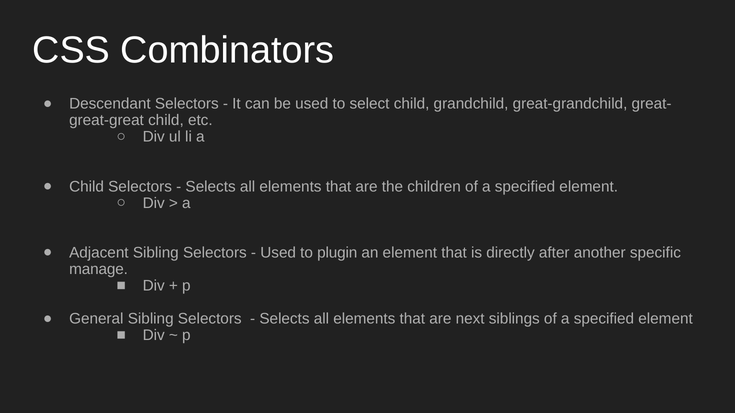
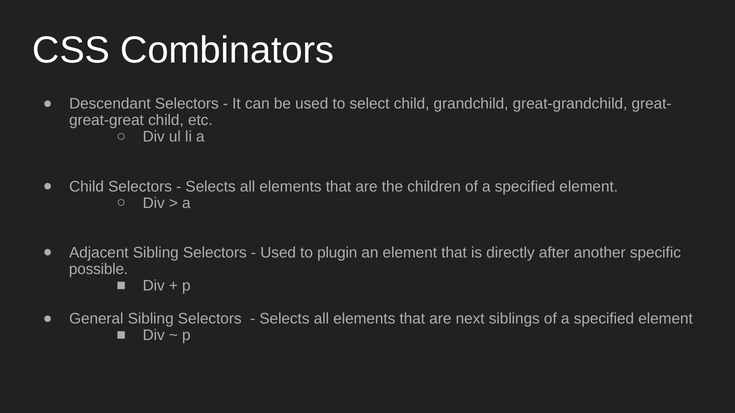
manage: manage -> possible
